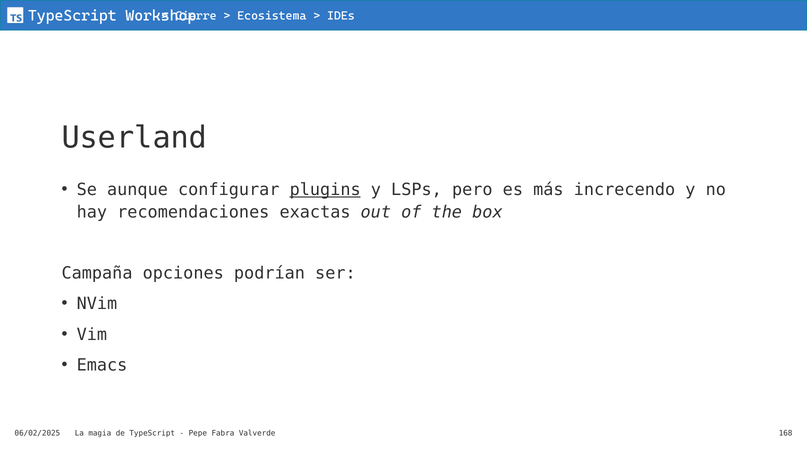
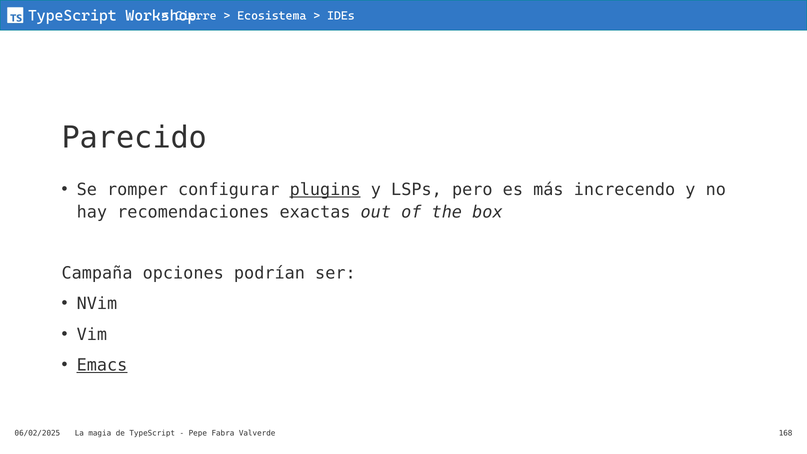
Userland: Userland -> Parecido
aunque: aunque -> romper
Emacs underline: none -> present
